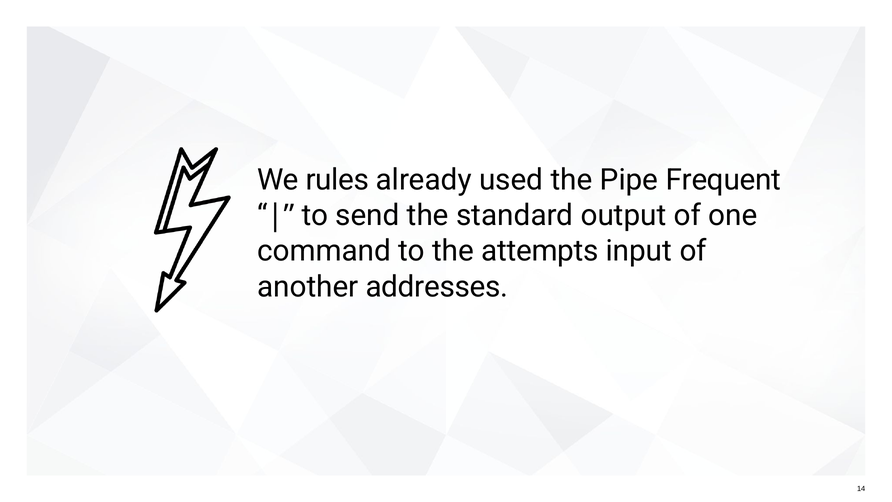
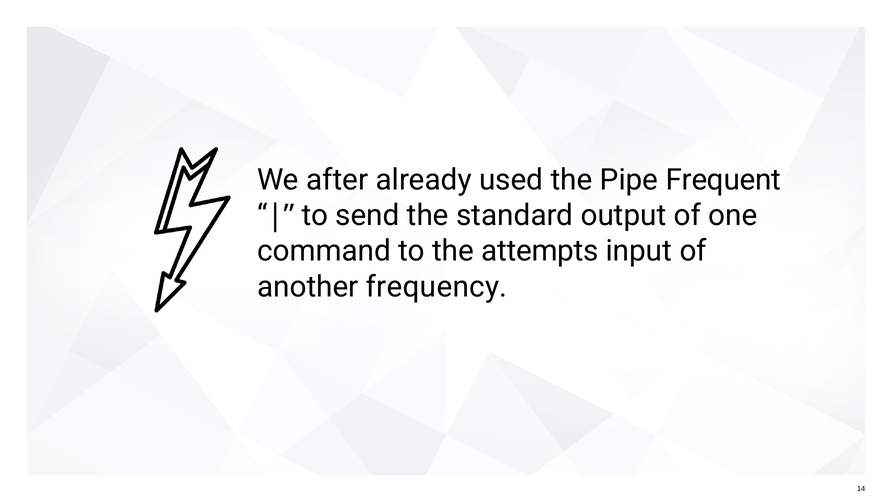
rules: rules -> after
addresses: addresses -> frequency
